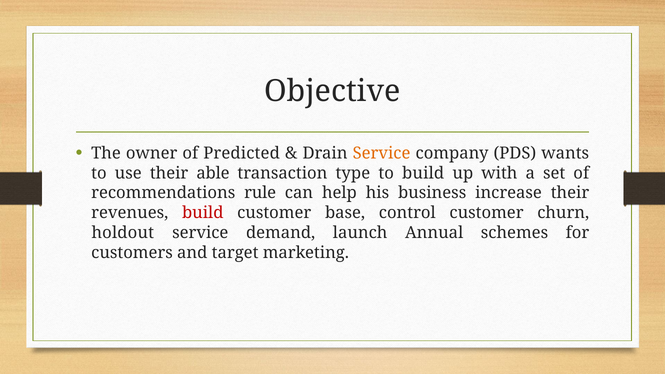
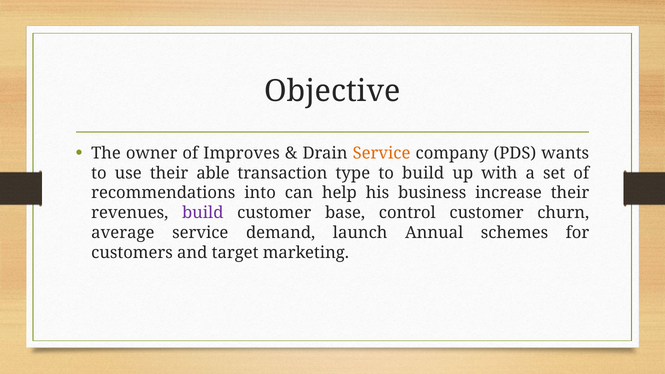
Predicted: Predicted -> Improves
rule: rule -> into
build at (203, 213) colour: red -> purple
holdout: holdout -> average
